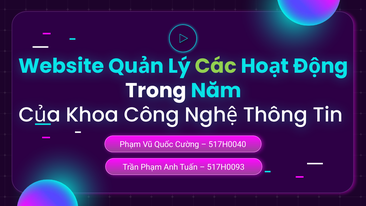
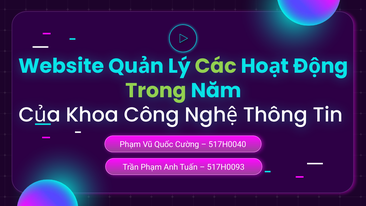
Trong colour: white -> light green
